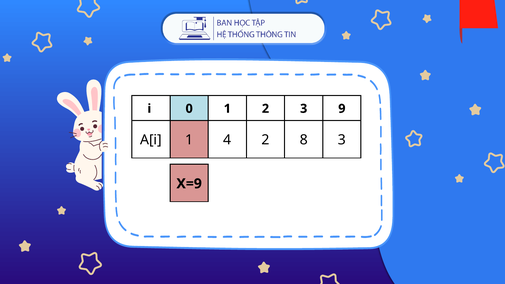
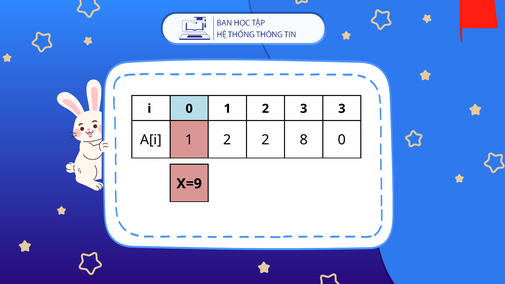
3 9: 9 -> 3
A[i 1 4: 4 -> 2
8 3: 3 -> 0
